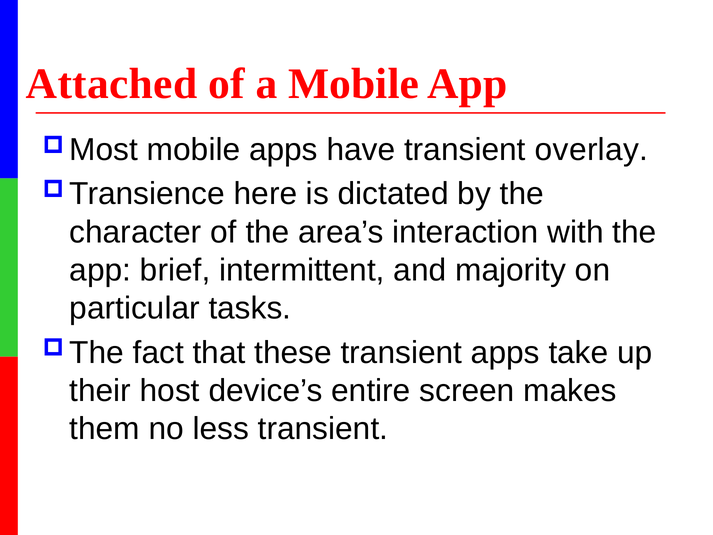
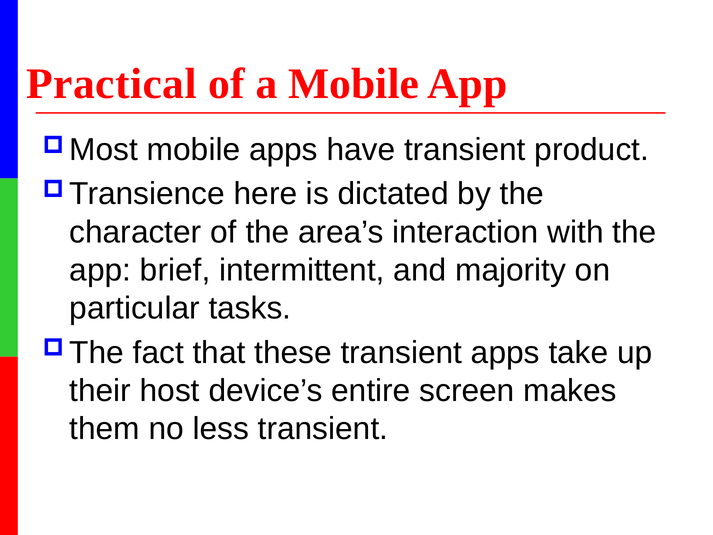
Attached: Attached -> Practical
overlay: overlay -> product
